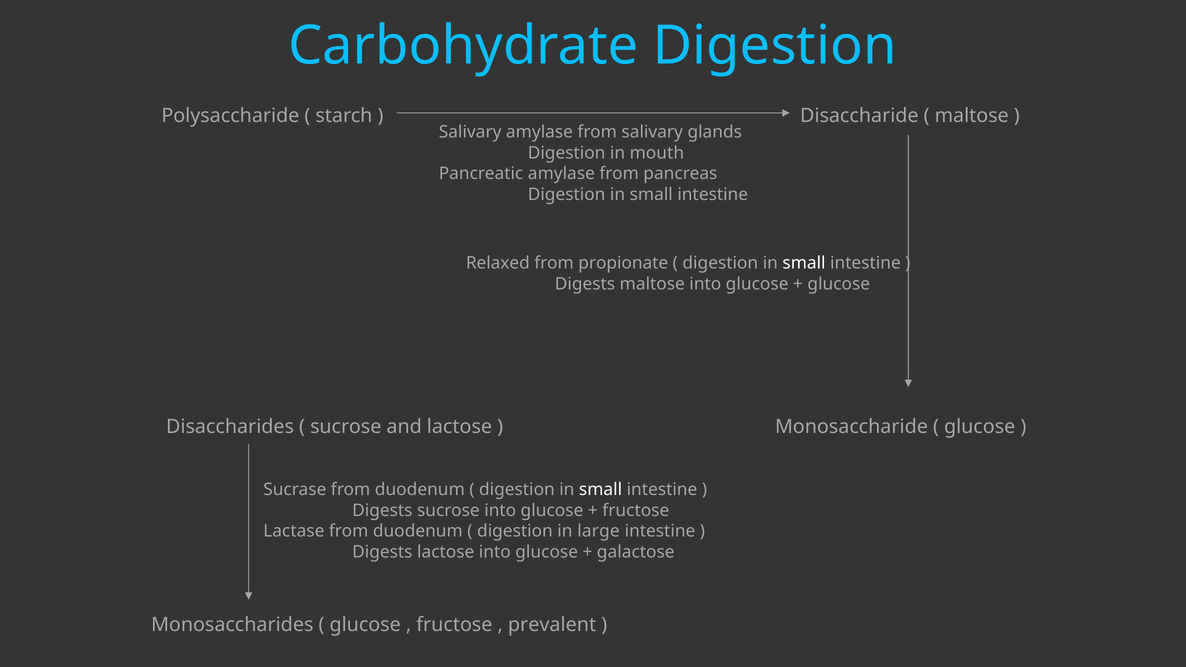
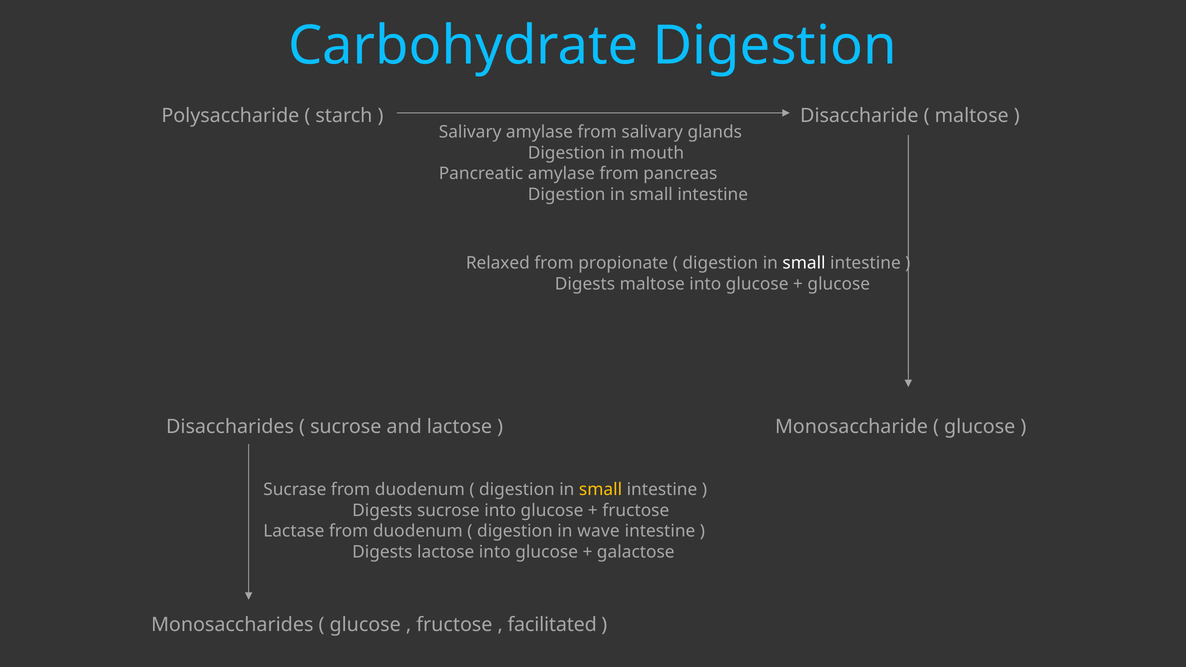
small at (601, 490) colour: white -> yellow
large: large -> wave
prevalent: prevalent -> facilitated
